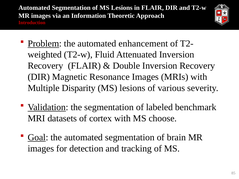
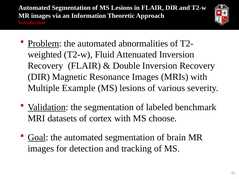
enhancement: enhancement -> abnormalities
Disparity: Disparity -> Example
